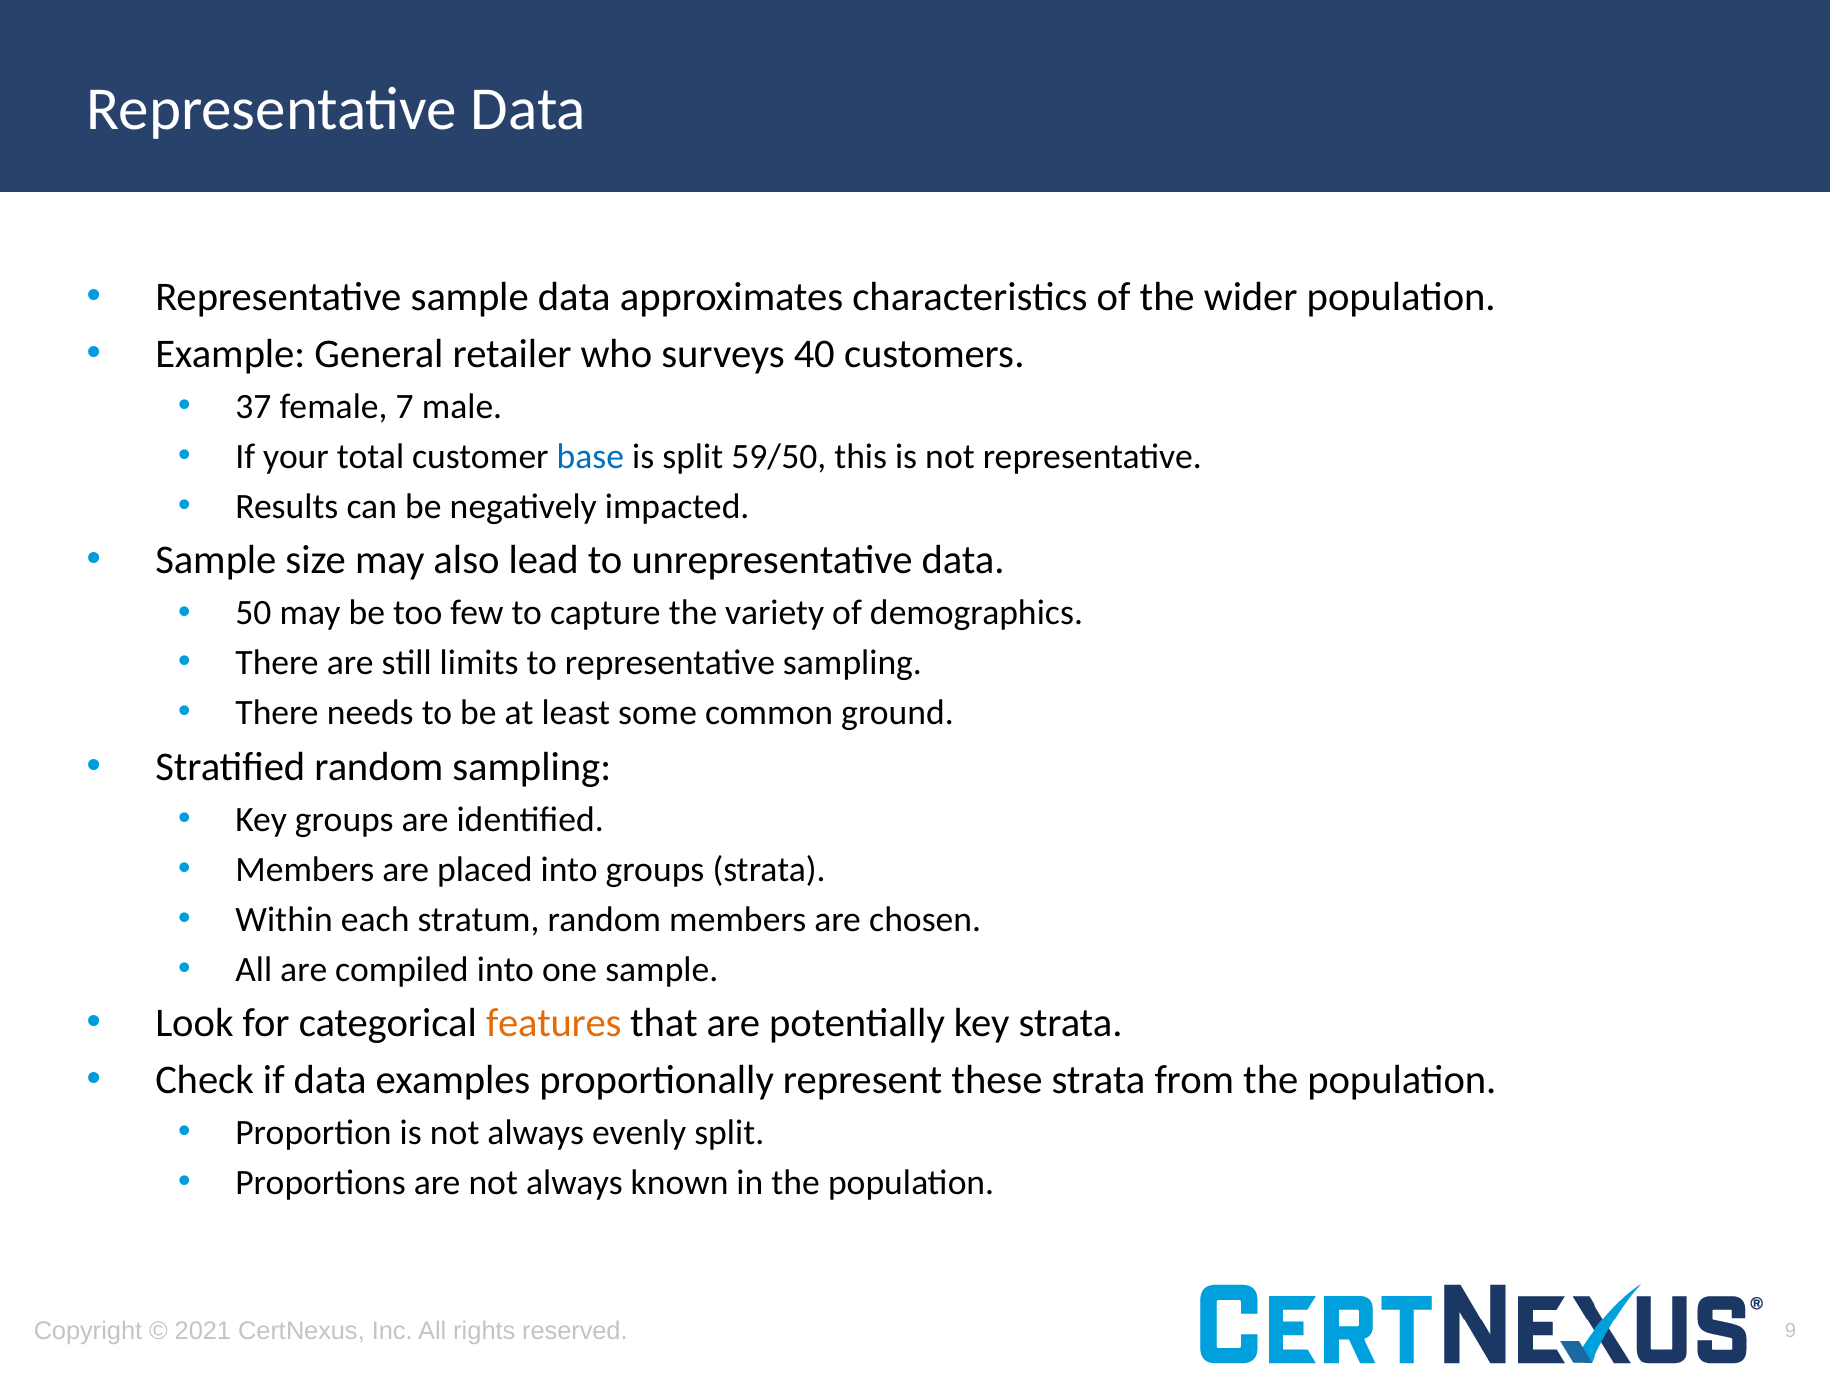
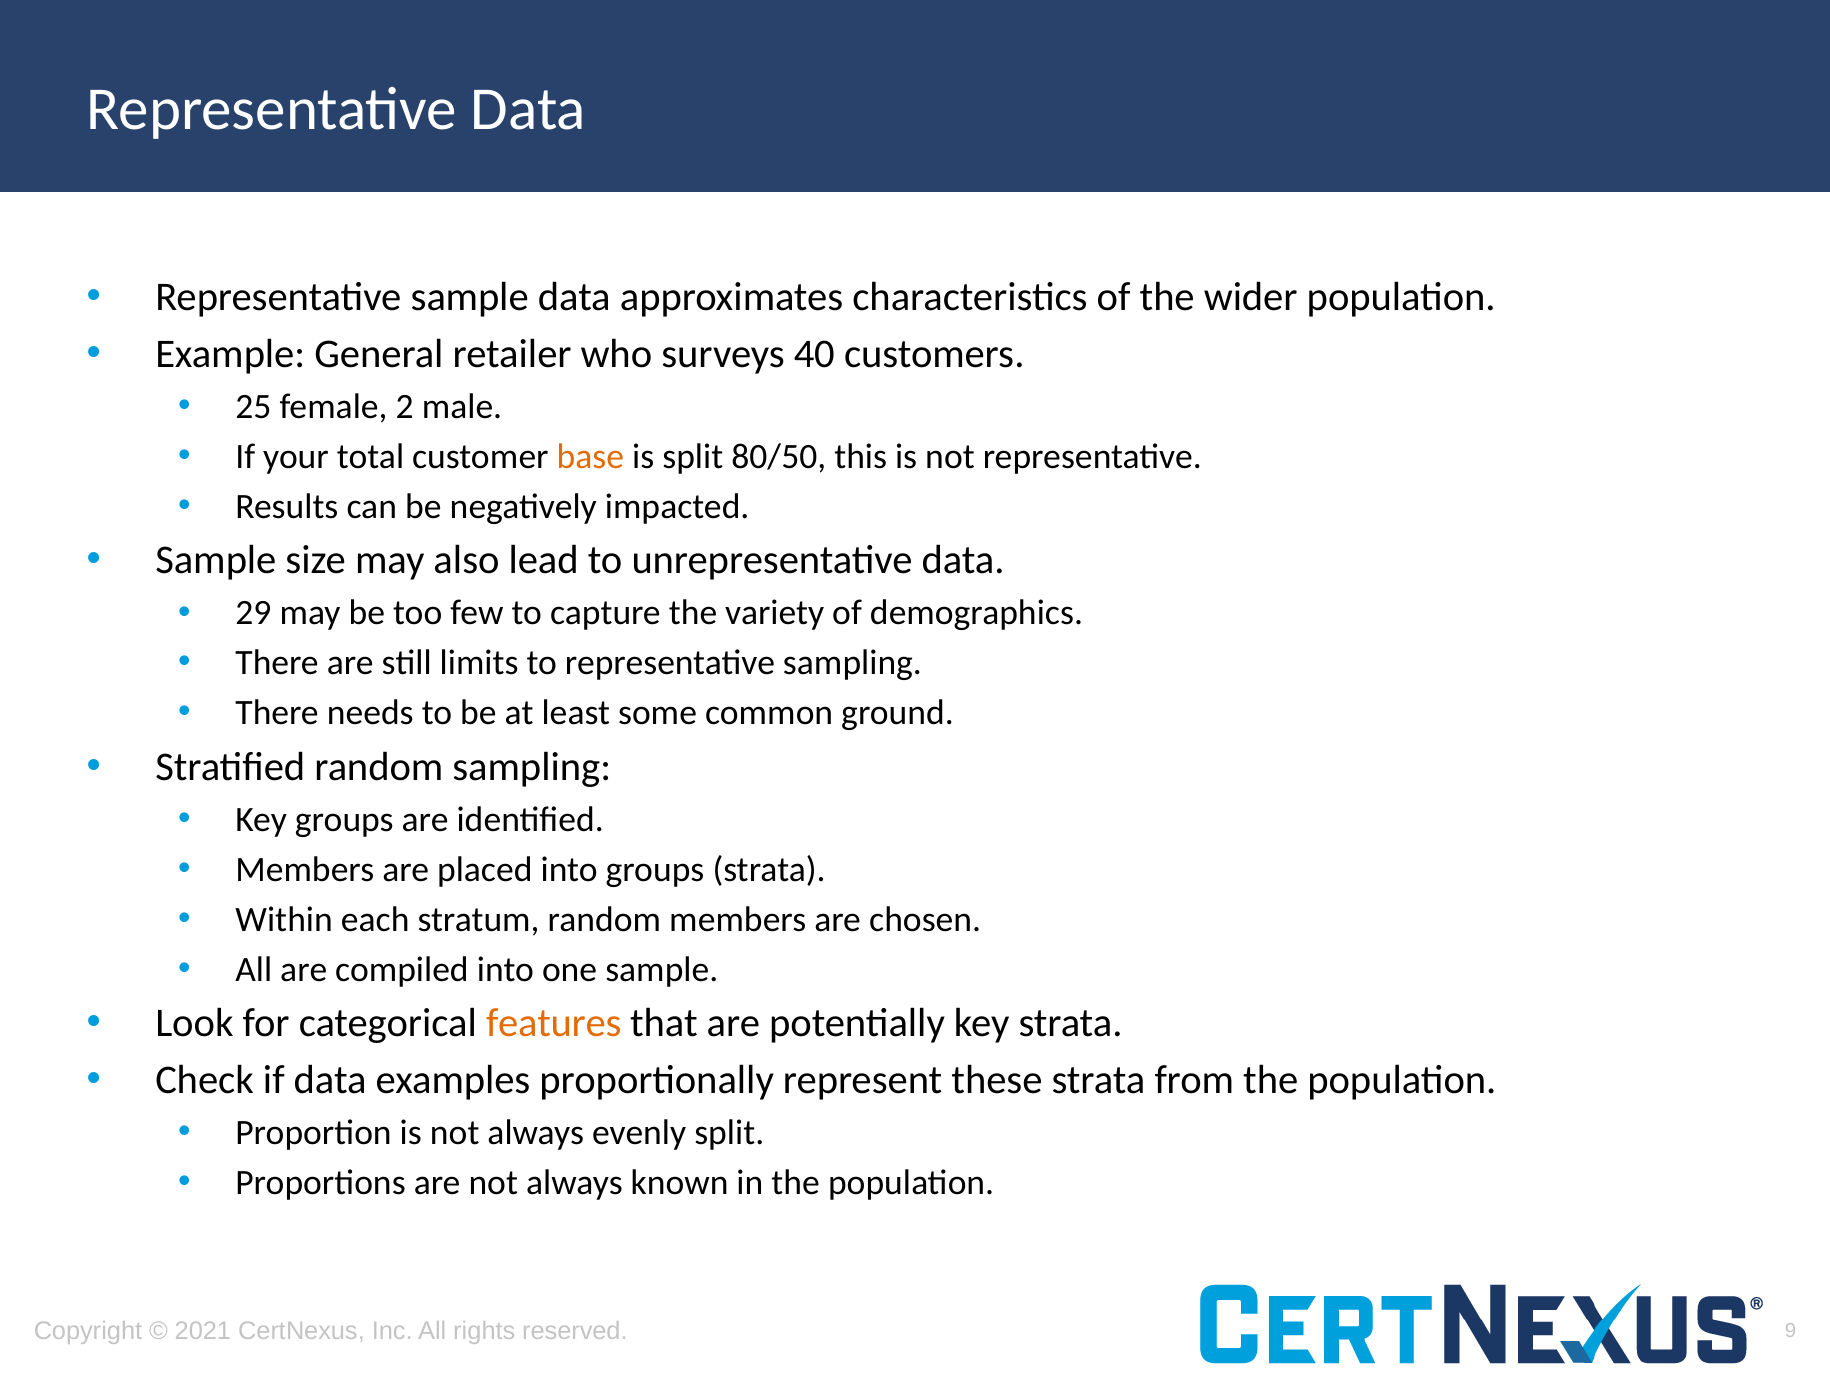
37: 37 -> 25
7: 7 -> 2
base colour: blue -> orange
59/50: 59/50 -> 80/50
50: 50 -> 29
